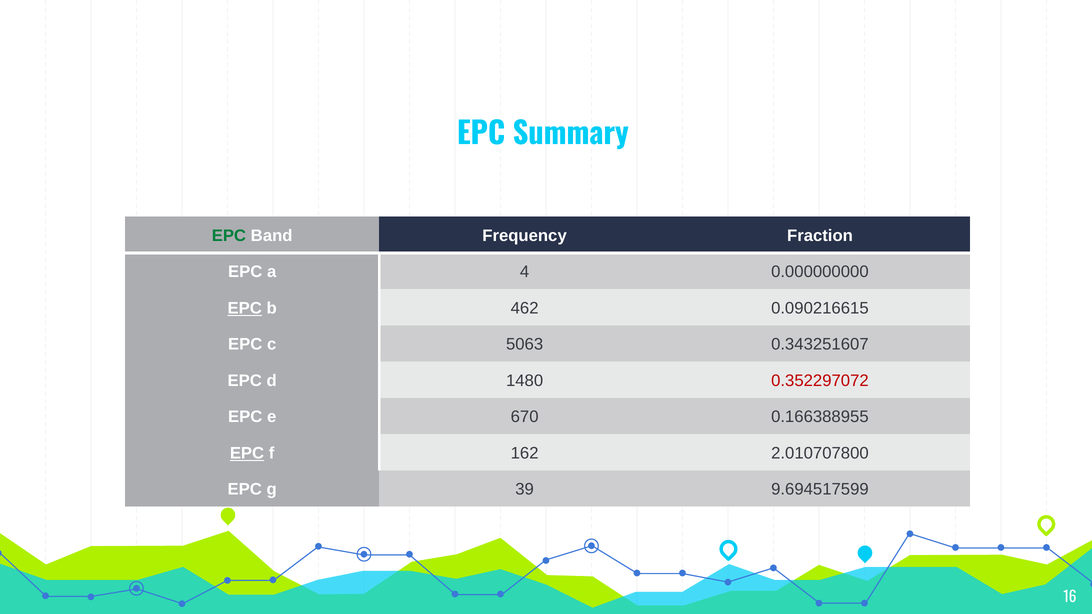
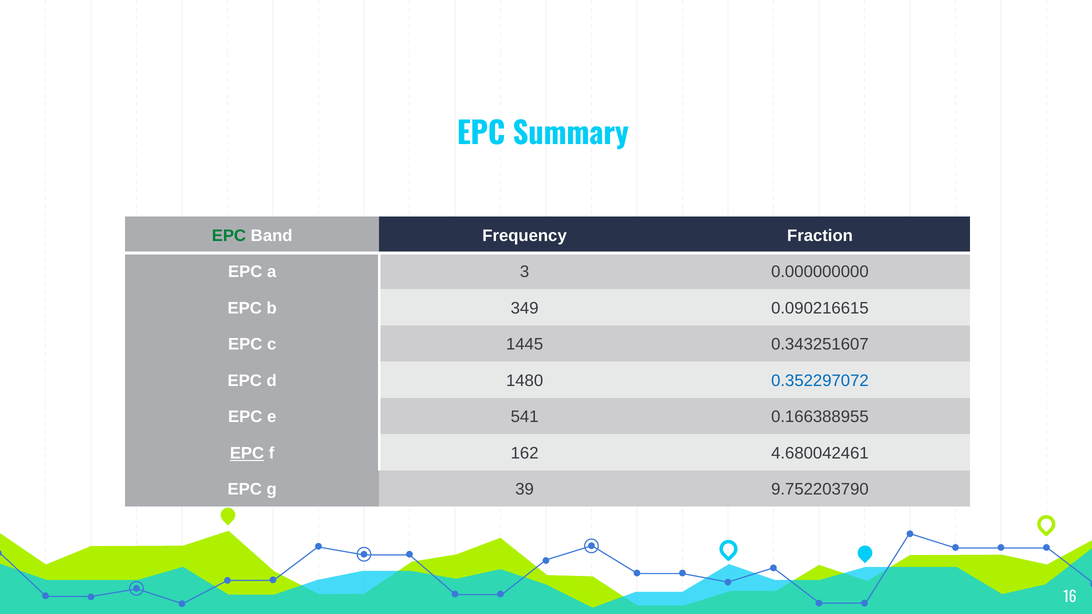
4: 4 -> 3
EPC at (245, 308) underline: present -> none
462: 462 -> 349
5063: 5063 -> 1445
0.352297072 colour: red -> blue
670: 670 -> 541
2.010707800: 2.010707800 -> 4.680042461
9.694517599: 9.694517599 -> 9.752203790
